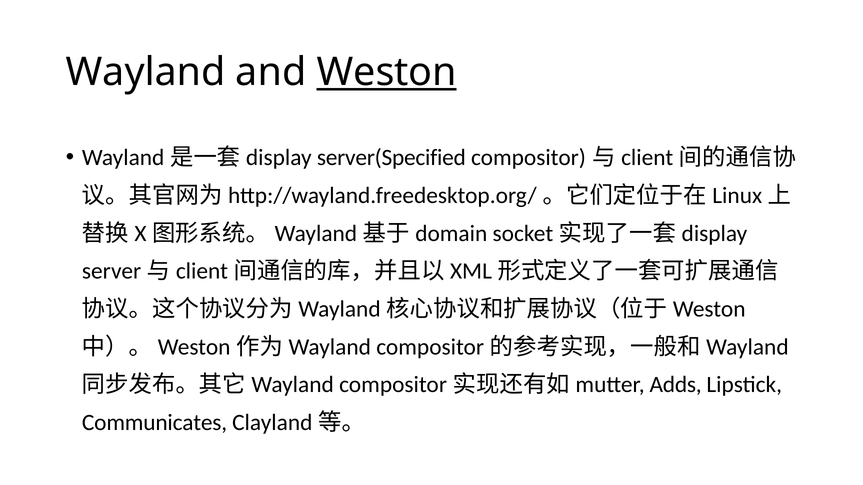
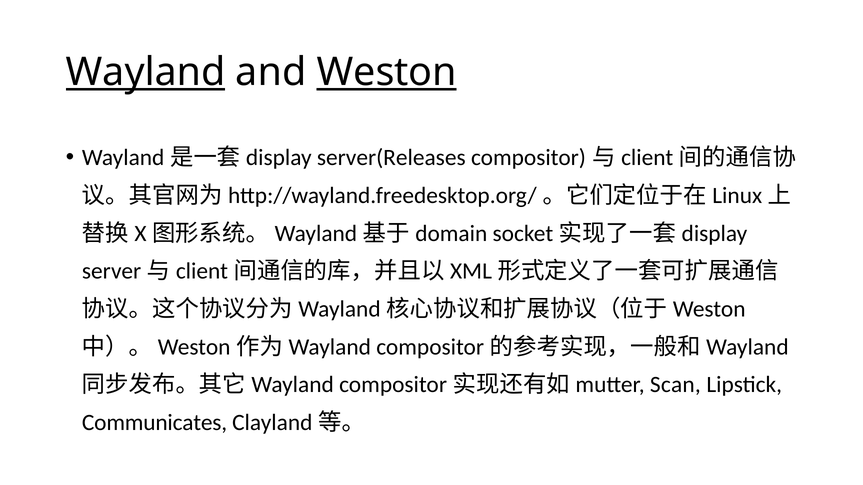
Wayland underline: none -> present
server(Specified: server(Specified -> server(Releases
Adds: Adds -> Scan
